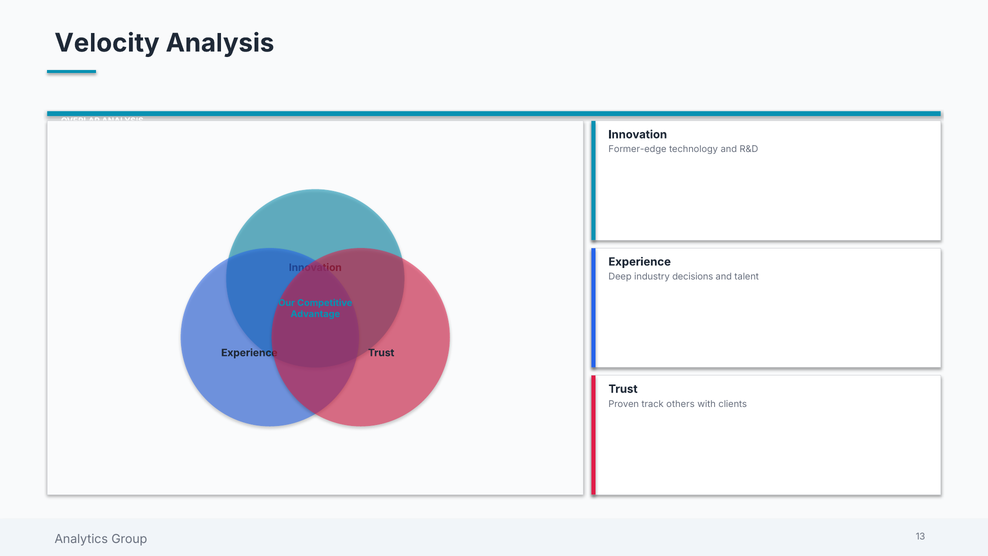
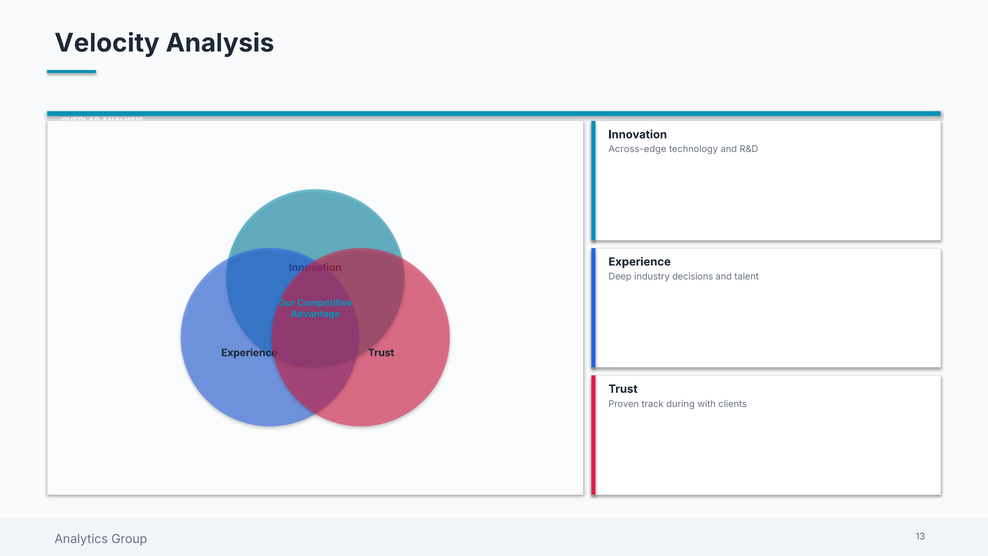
Former-edge: Former-edge -> Across-edge
others: others -> during
